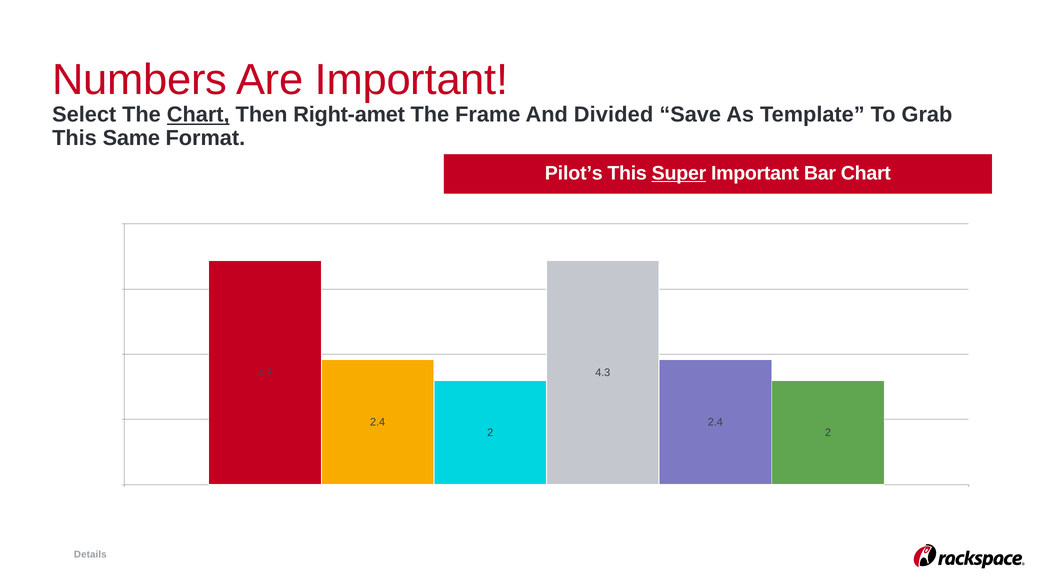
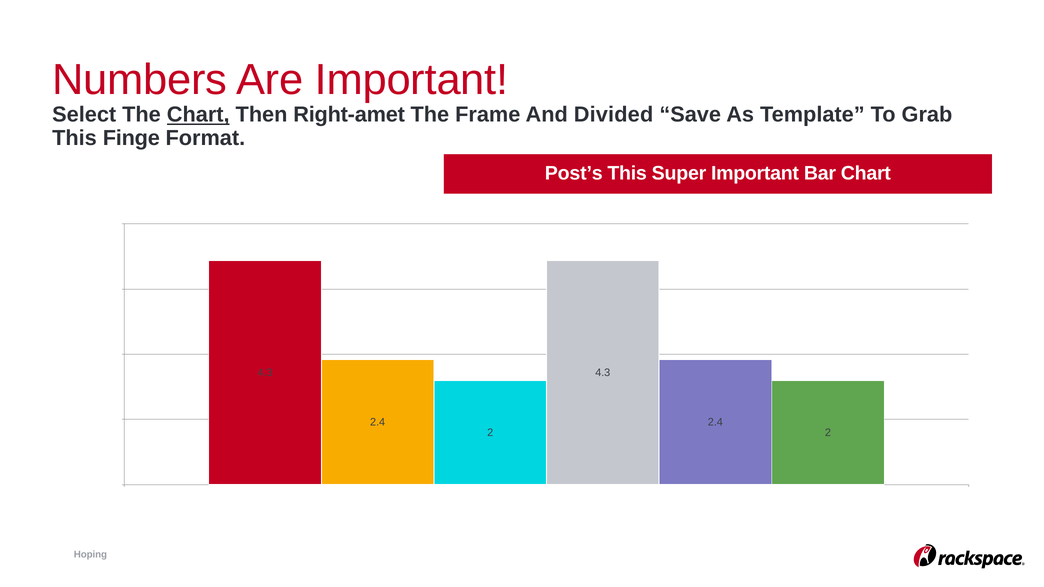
Same: Same -> Finge
Pilot’s: Pilot’s -> Post’s
Super underline: present -> none
Details: Details -> Hoping
